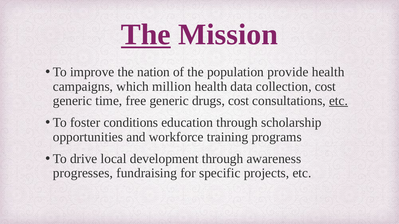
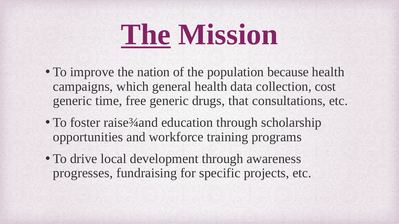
provide: provide -> because
million: million -> general
drugs cost: cost -> that
etc at (338, 101) underline: present -> none
conditions: conditions -> raise¾and
